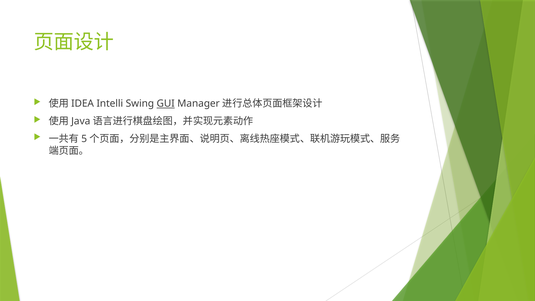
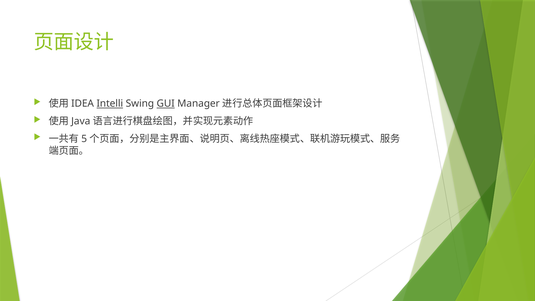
Intelli underline: none -> present
